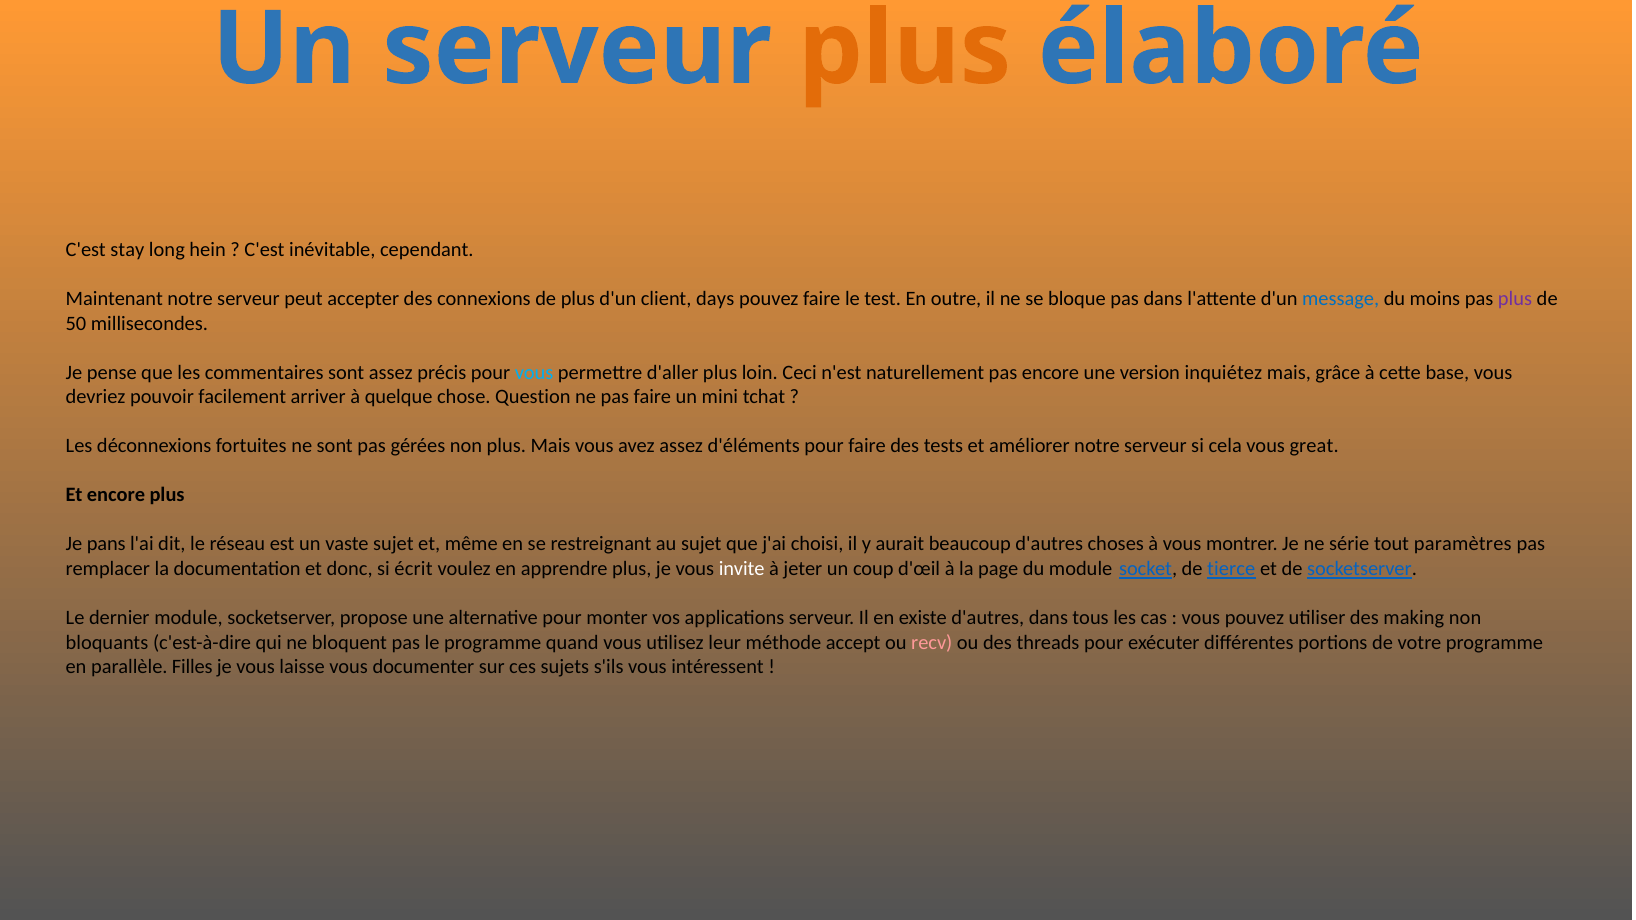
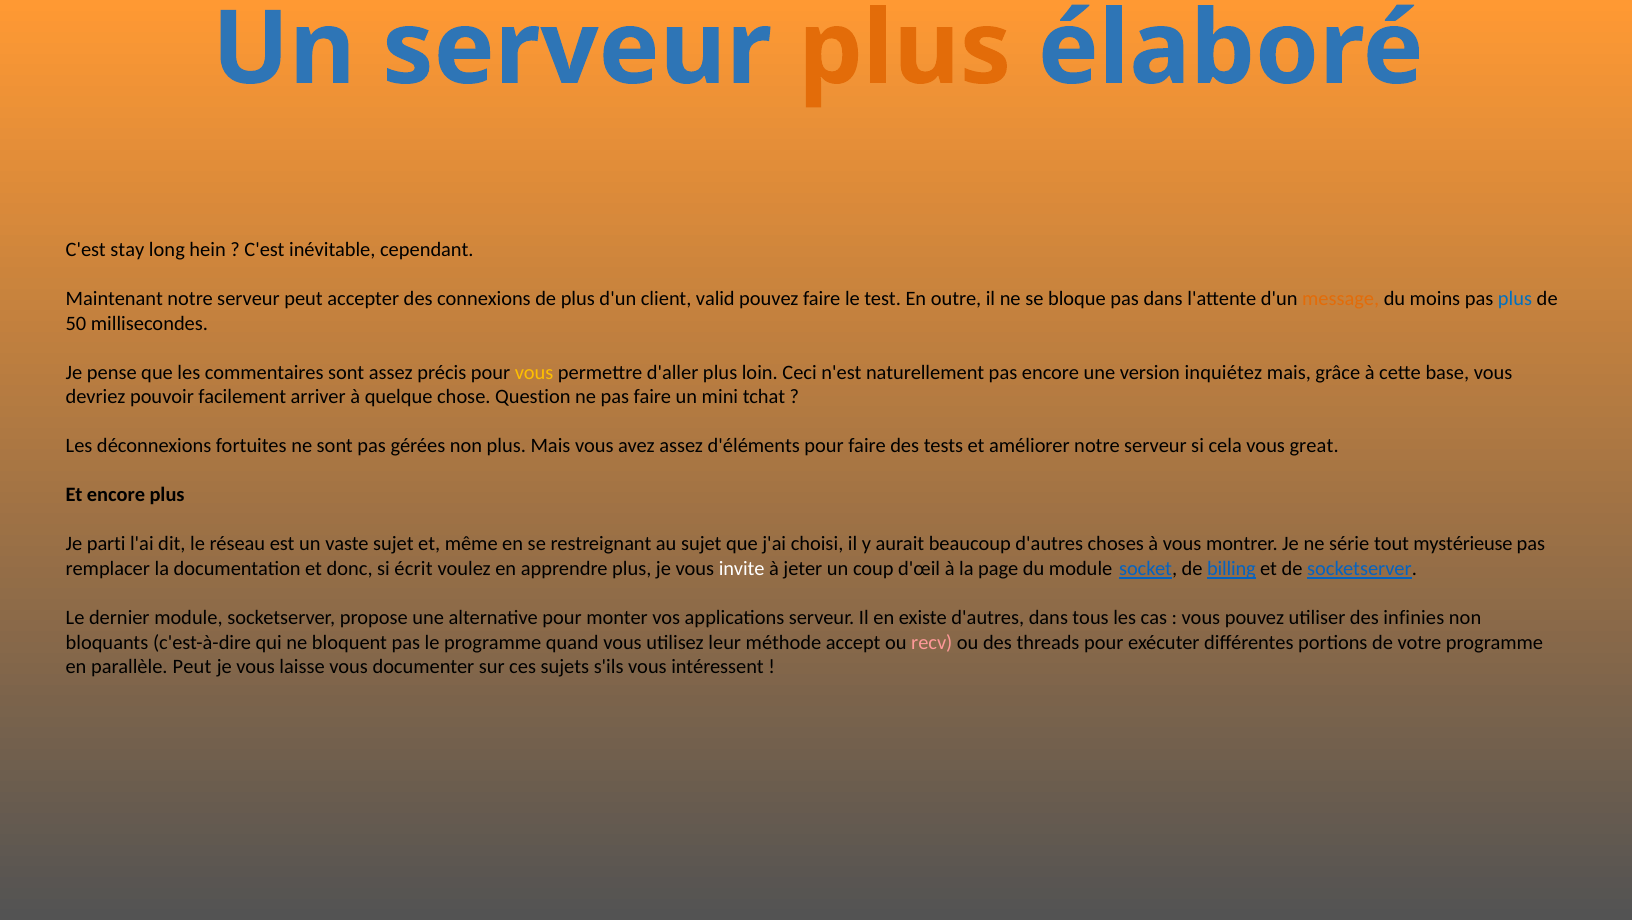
days: days -> valid
message colour: blue -> orange
plus at (1515, 299) colour: purple -> blue
vous at (534, 372) colour: light blue -> yellow
pans: pans -> parti
paramètres: paramètres -> mystérieuse
tierce: tierce -> billing
making: making -> infinies
parallèle Filles: Filles -> Peut
